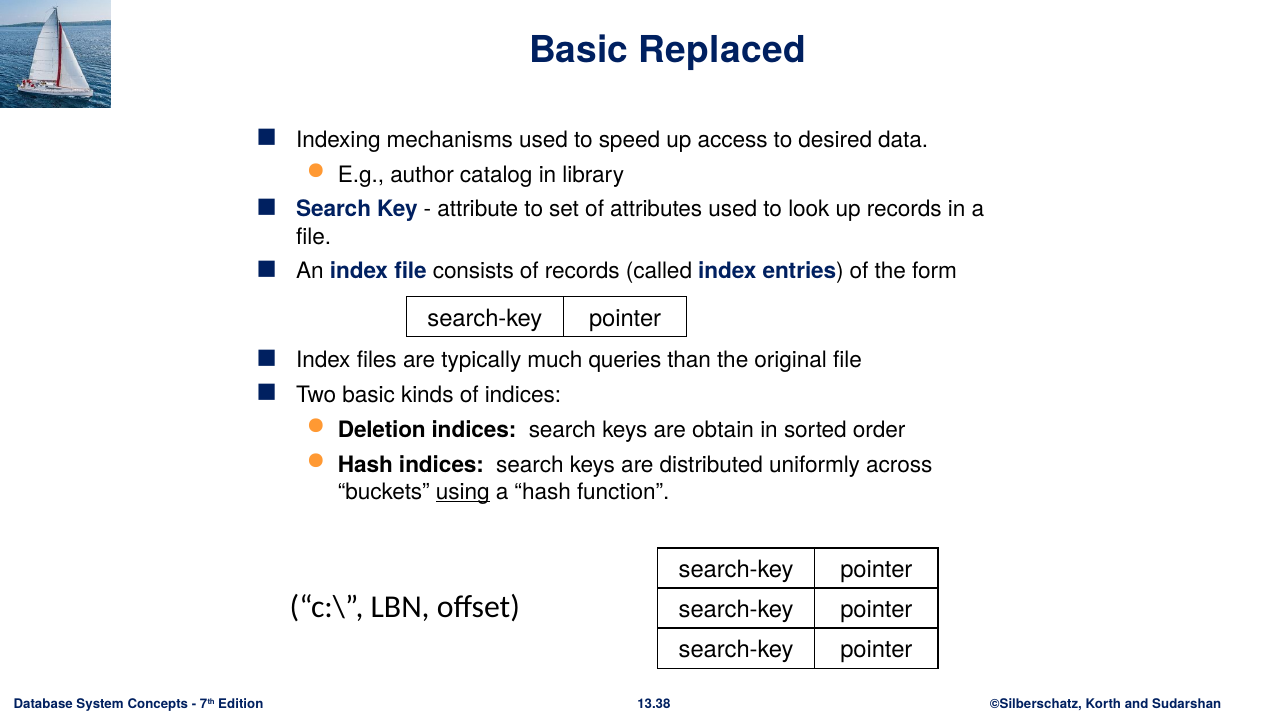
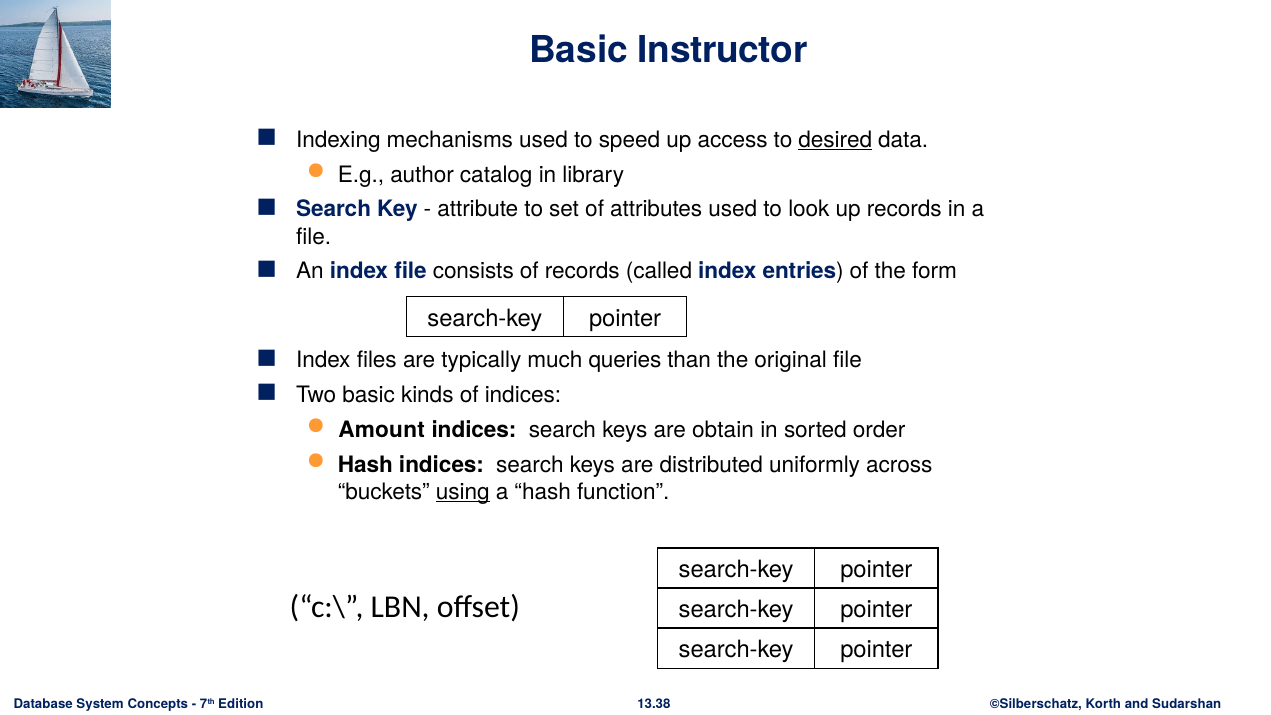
Replaced: Replaced -> Instructor
desired underline: none -> present
Deletion: Deletion -> Amount
